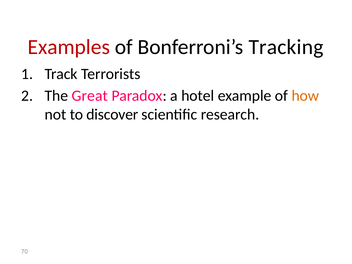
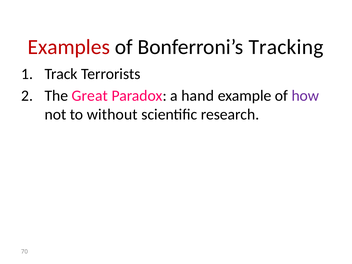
hotel: hotel -> hand
how colour: orange -> purple
discover: discover -> without
